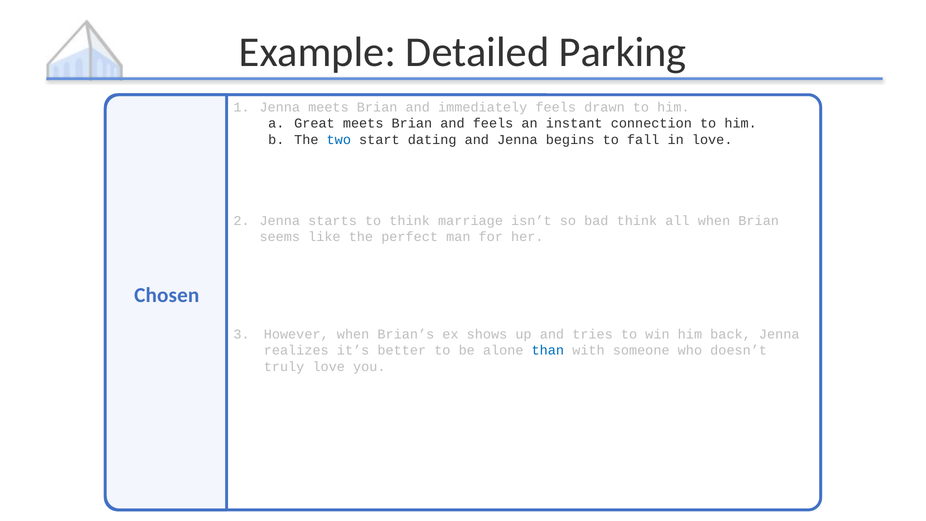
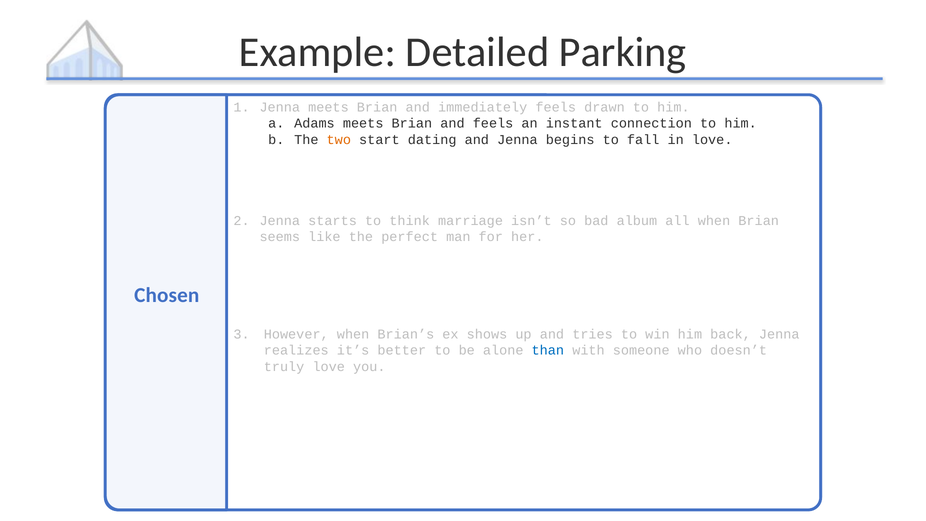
Great: Great -> Adams
two colour: blue -> orange
bad think: think -> album
